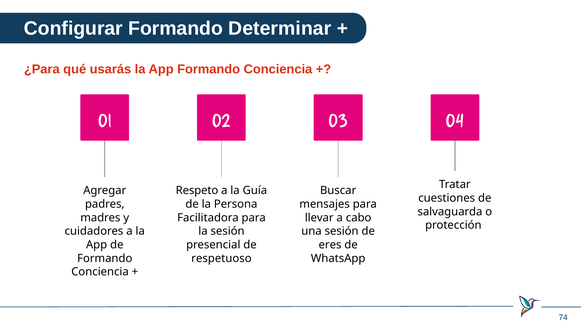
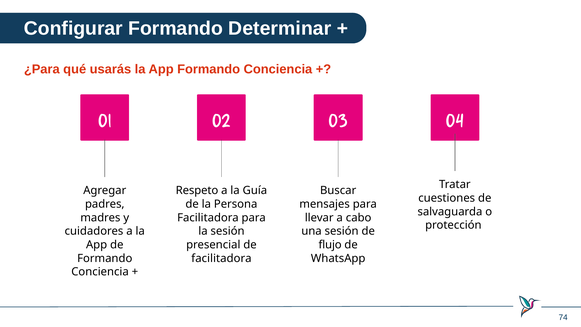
eres: eres -> flujo
respetuoso at (221, 258): respetuoso -> facilitadora
